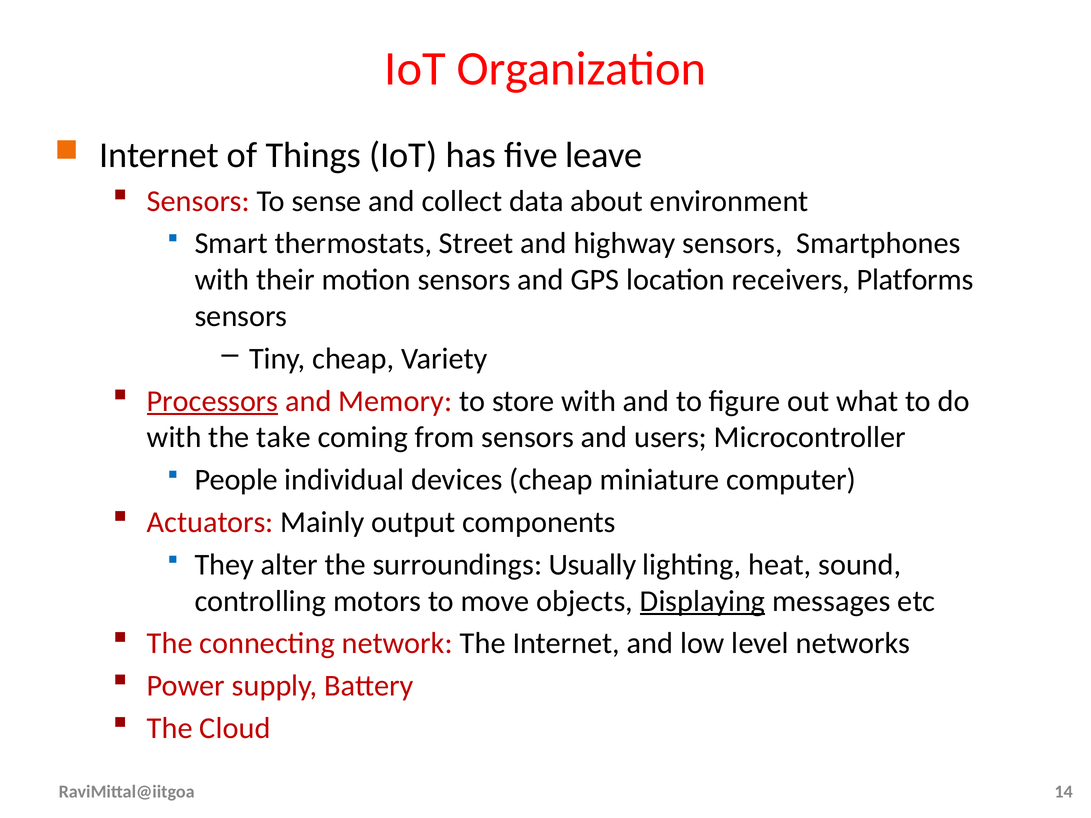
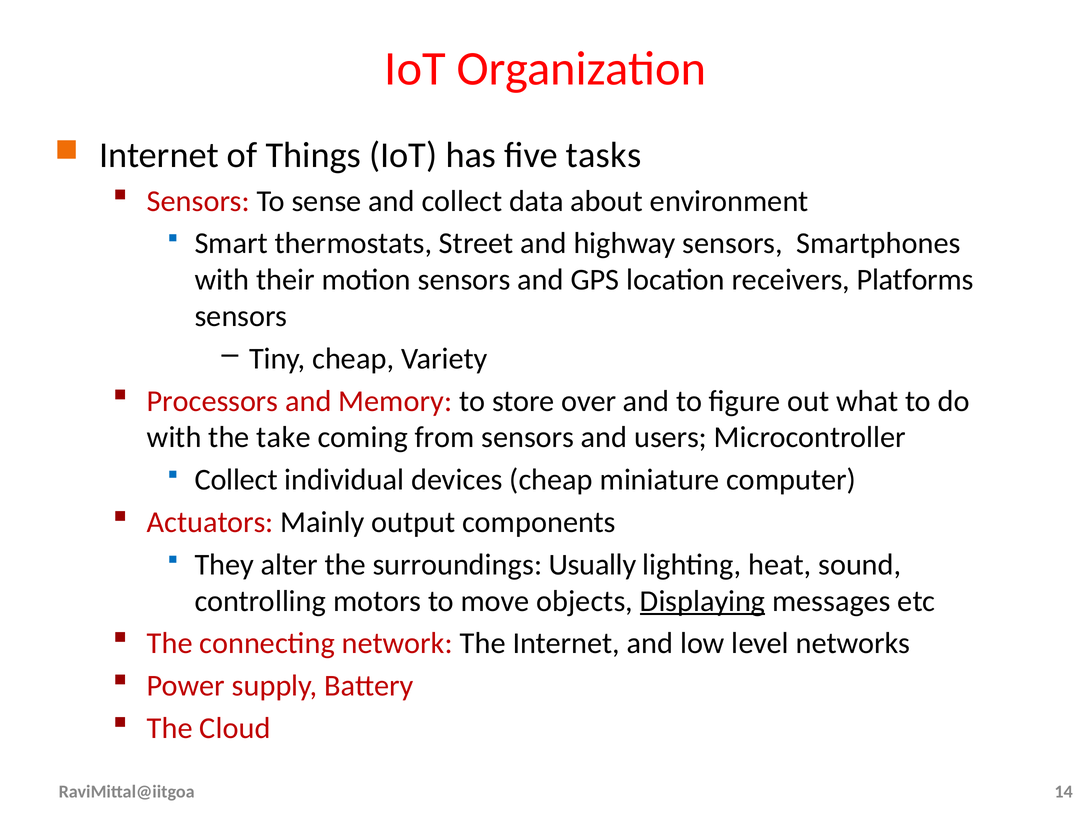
leave: leave -> tasks
Processors underline: present -> none
store with: with -> over
People at (236, 480): People -> Collect
